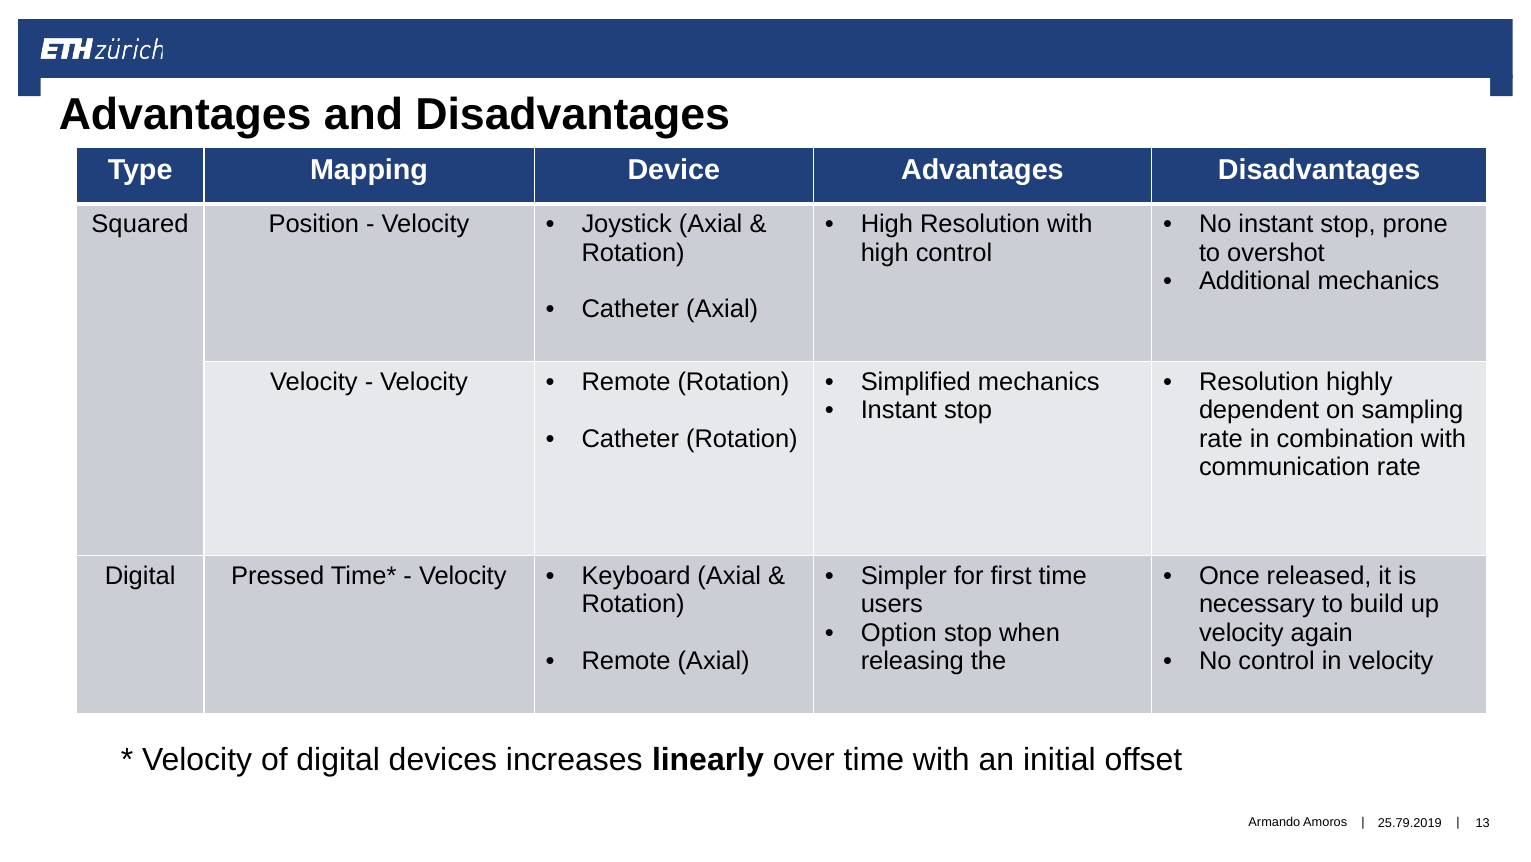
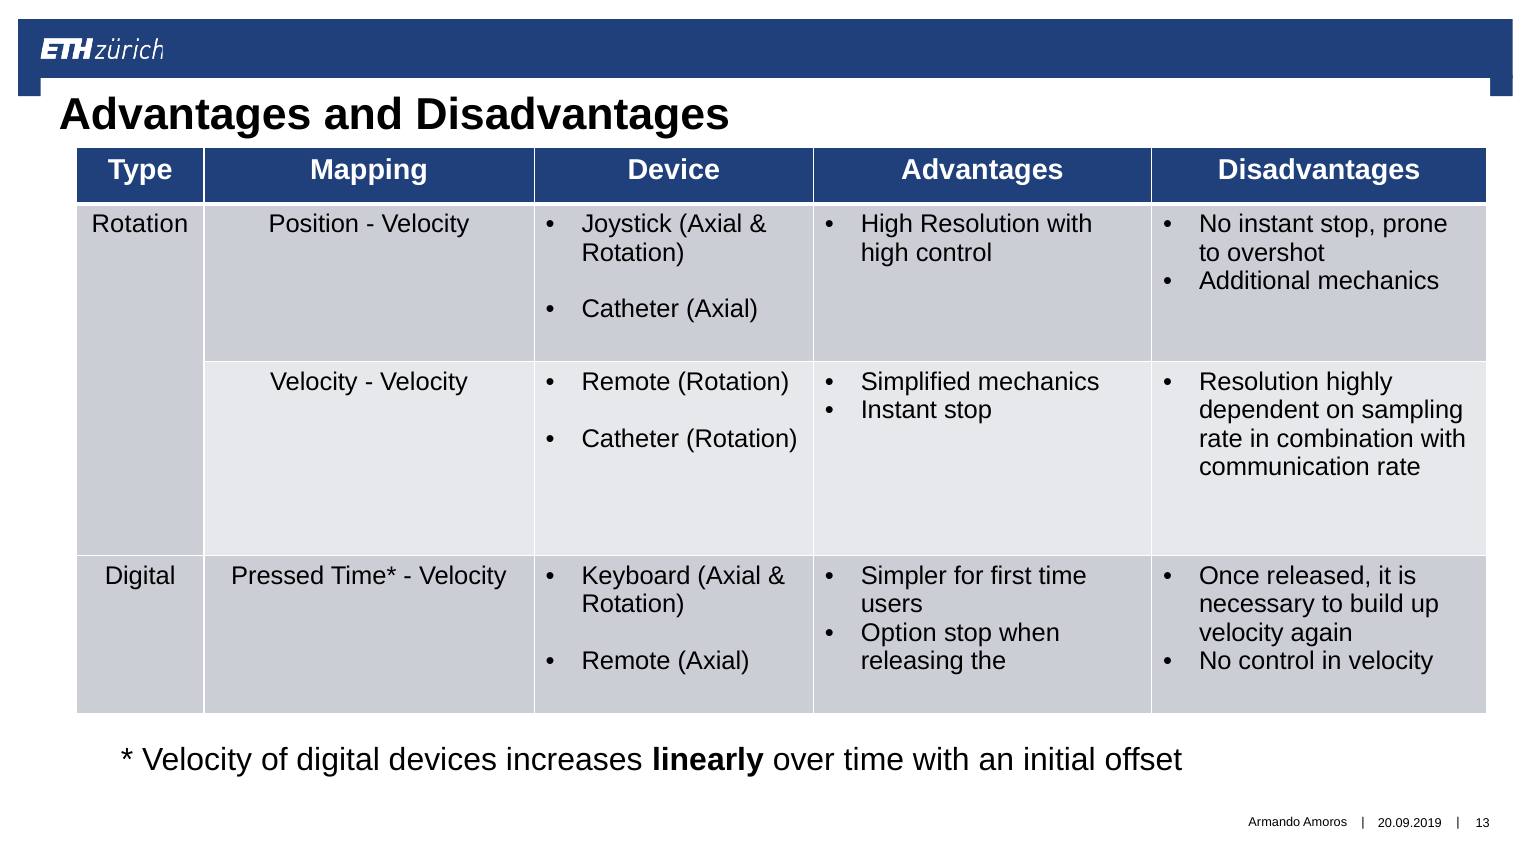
Squared at (140, 224): Squared -> Rotation
25.79.2019: 25.79.2019 -> 20.09.2019
